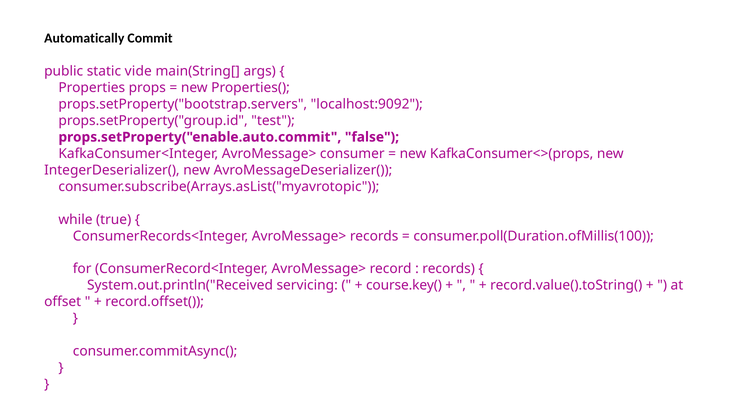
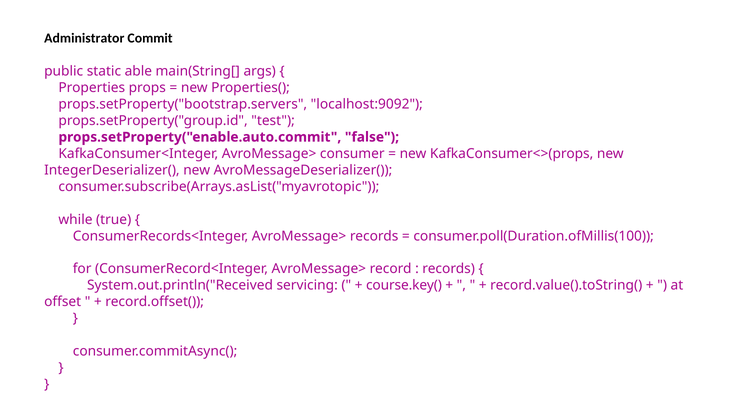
Automatically: Automatically -> Administrator
vide: vide -> able
